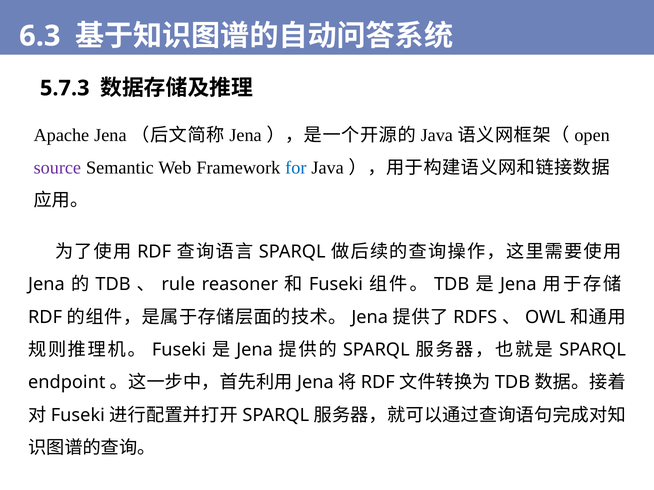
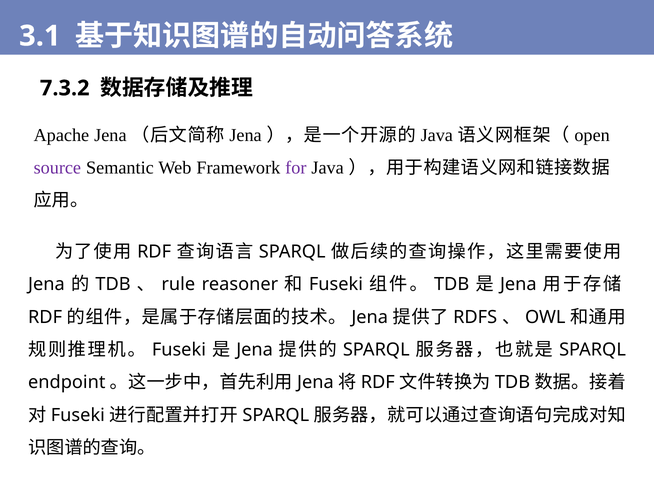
6.3: 6.3 -> 3.1
5.7.3: 5.7.3 -> 7.3.2
for colour: blue -> purple
